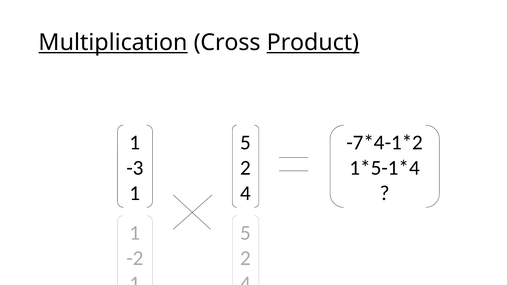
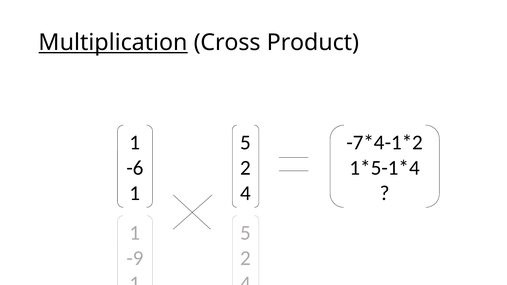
Product underline: present -> none
-3: -3 -> -6
-2: -2 -> -9
